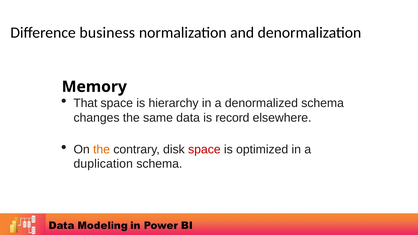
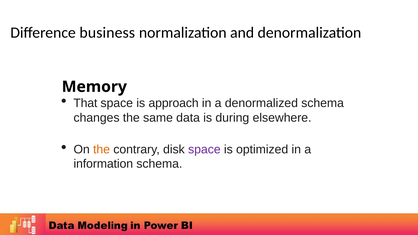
hierarchy: hierarchy -> approach
record: record -> during
space at (204, 149) colour: red -> purple
duplication: duplication -> information
